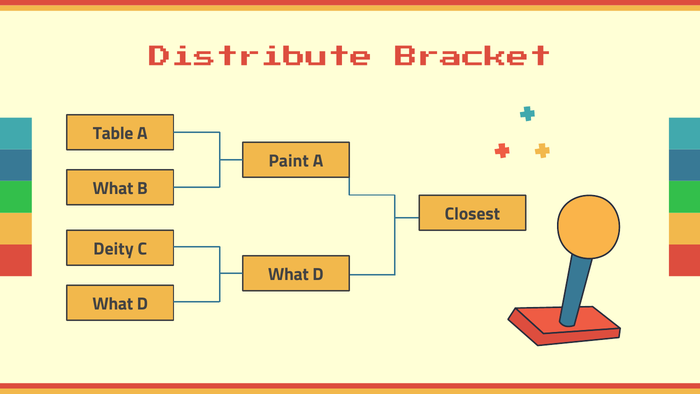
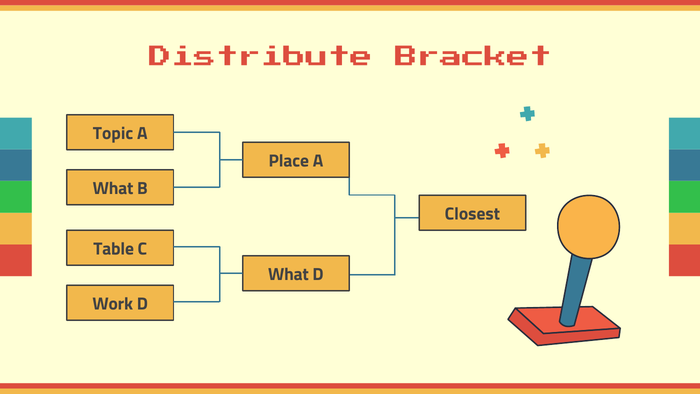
Table: Table -> Topic
Paint: Paint -> Place
Deity: Deity -> Table
What at (113, 304): What -> Work
